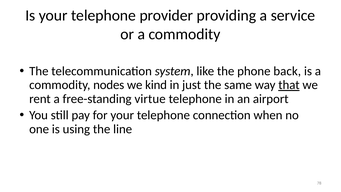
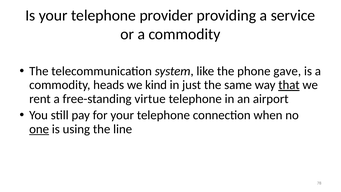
back: back -> gave
nodes: nodes -> heads
one underline: none -> present
